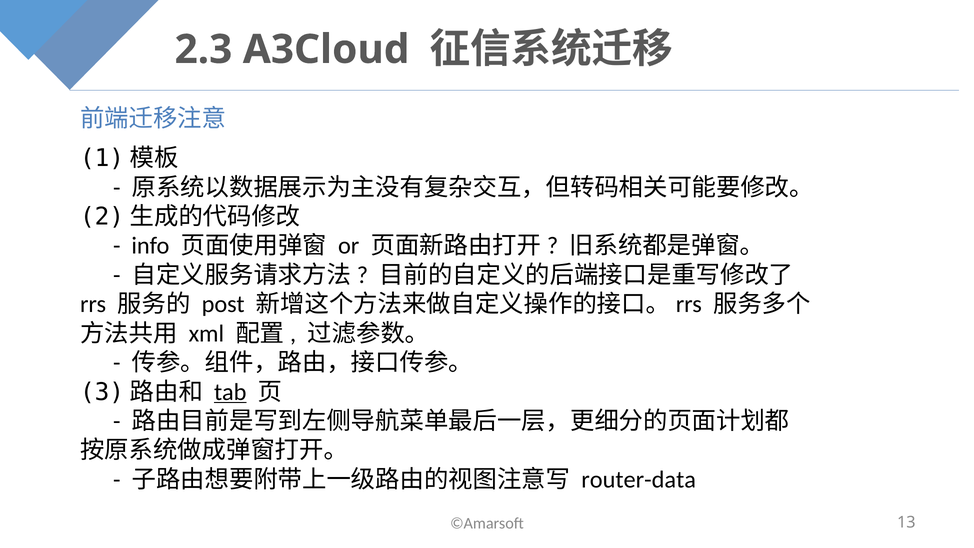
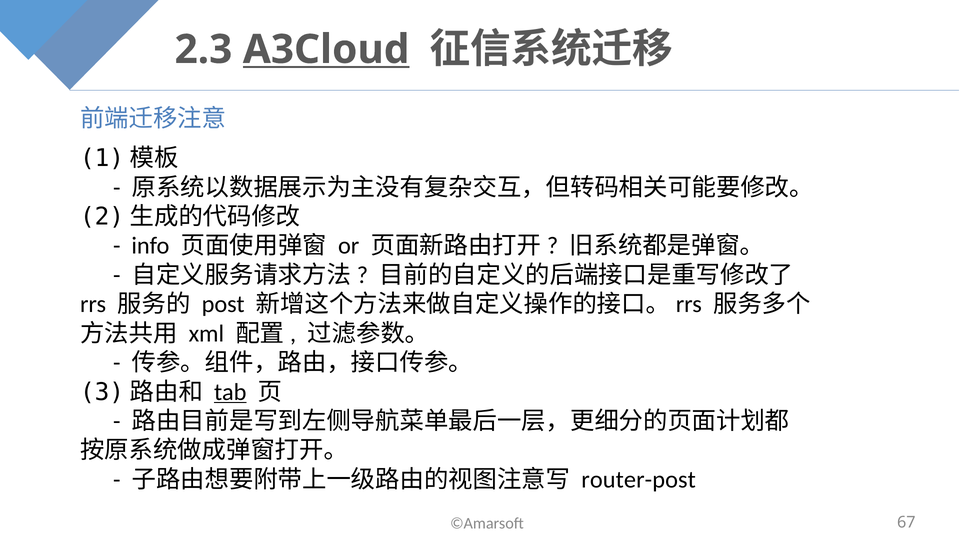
A3Cloud underline: none -> present
router-data: router-data -> router-post
13: 13 -> 67
